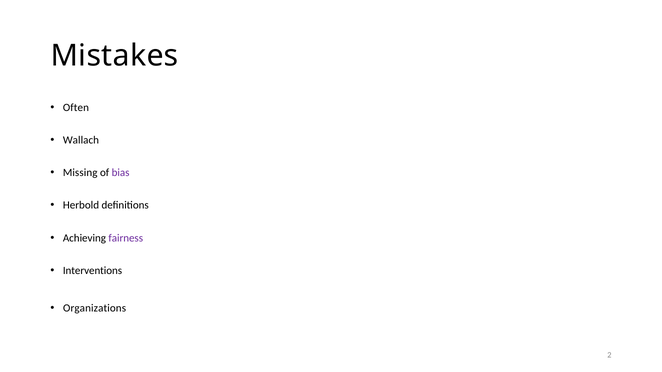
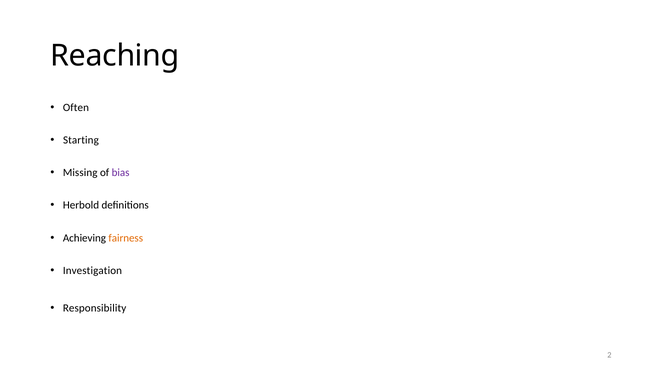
Mistakes: Mistakes -> Reaching
Wallach: Wallach -> Starting
fairness colour: purple -> orange
Interventions: Interventions -> Investigation
Organizations: Organizations -> Responsibility
